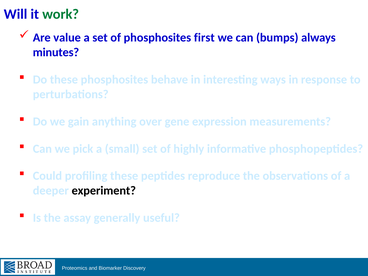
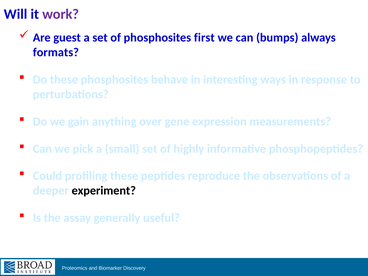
work colour: green -> purple
value: value -> guest
minutes: minutes -> formats
